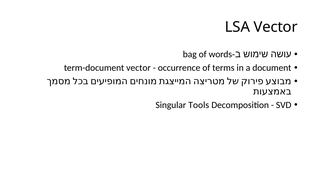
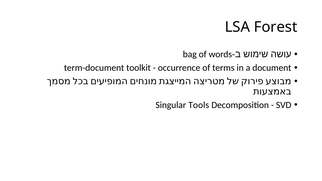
LSA Vector: Vector -> Forest
term-document vector: vector -> toolkit
